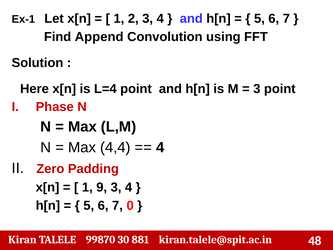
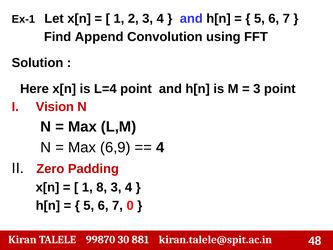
Phase: Phase -> Vision
4,4: 4,4 -> 6,9
9: 9 -> 8
